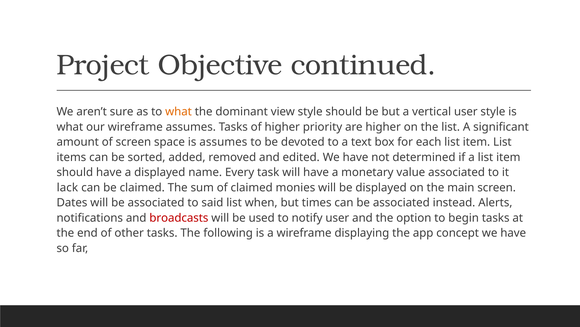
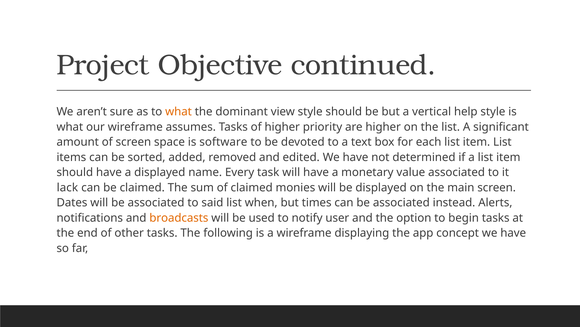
vertical user: user -> help
is assumes: assumes -> software
broadcasts colour: red -> orange
